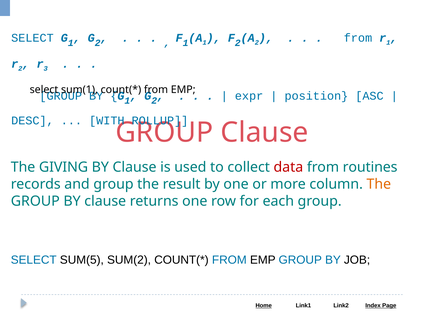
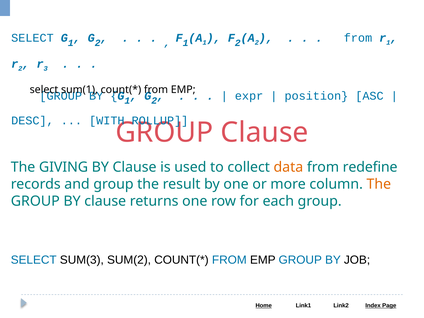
data colour: red -> orange
routines: routines -> redefine
SUM(5: SUM(5 -> SUM(3
